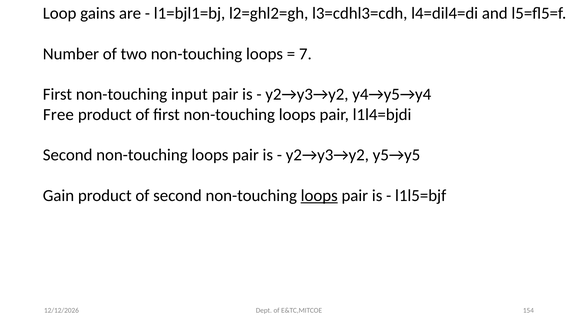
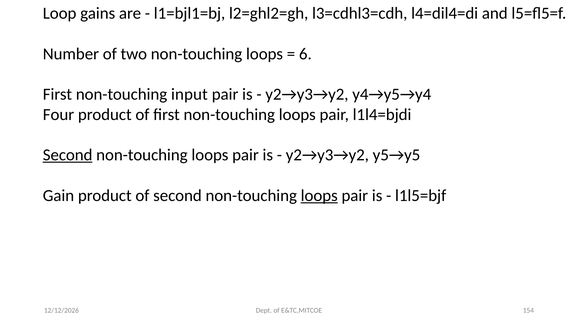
7: 7 -> 6
Free: Free -> Four
Second at (68, 155) underline: none -> present
